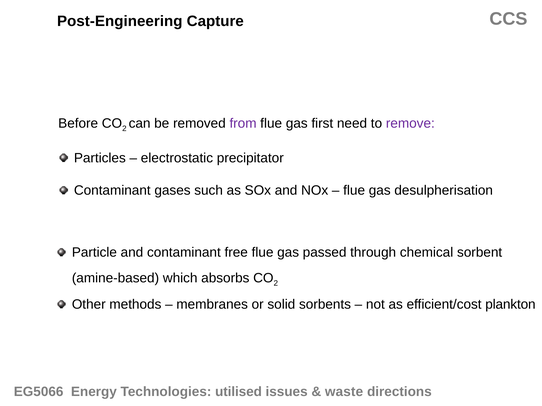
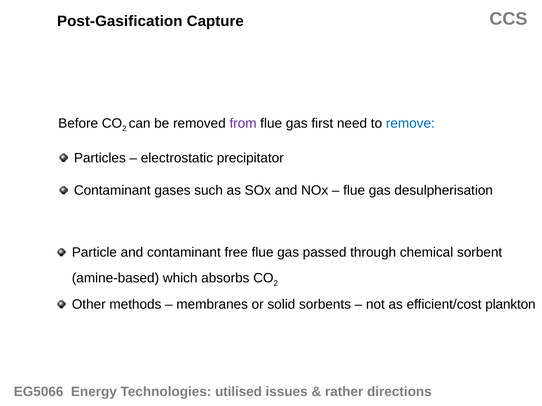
Post-Engineering: Post-Engineering -> Post-Gasification
remove colour: purple -> blue
waste: waste -> rather
